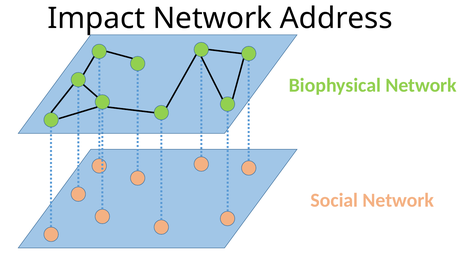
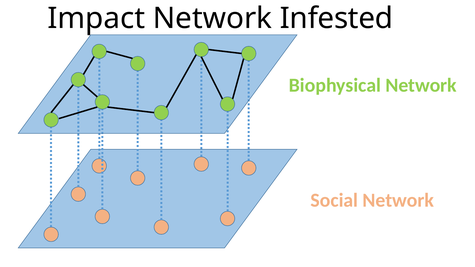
Address: Address -> Infested
